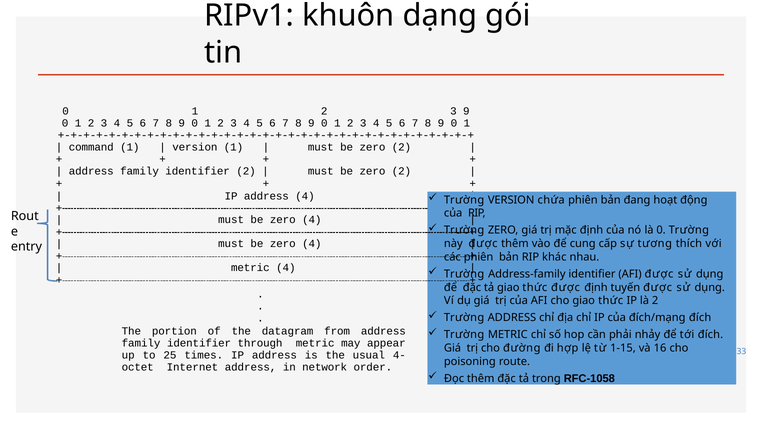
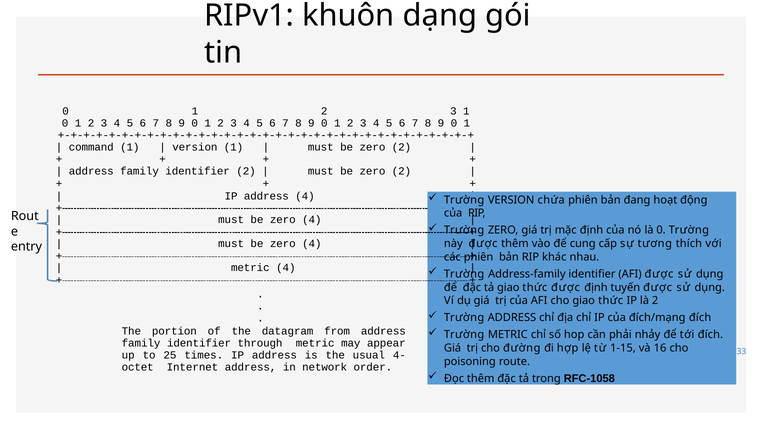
3 9: 9 -> 1
